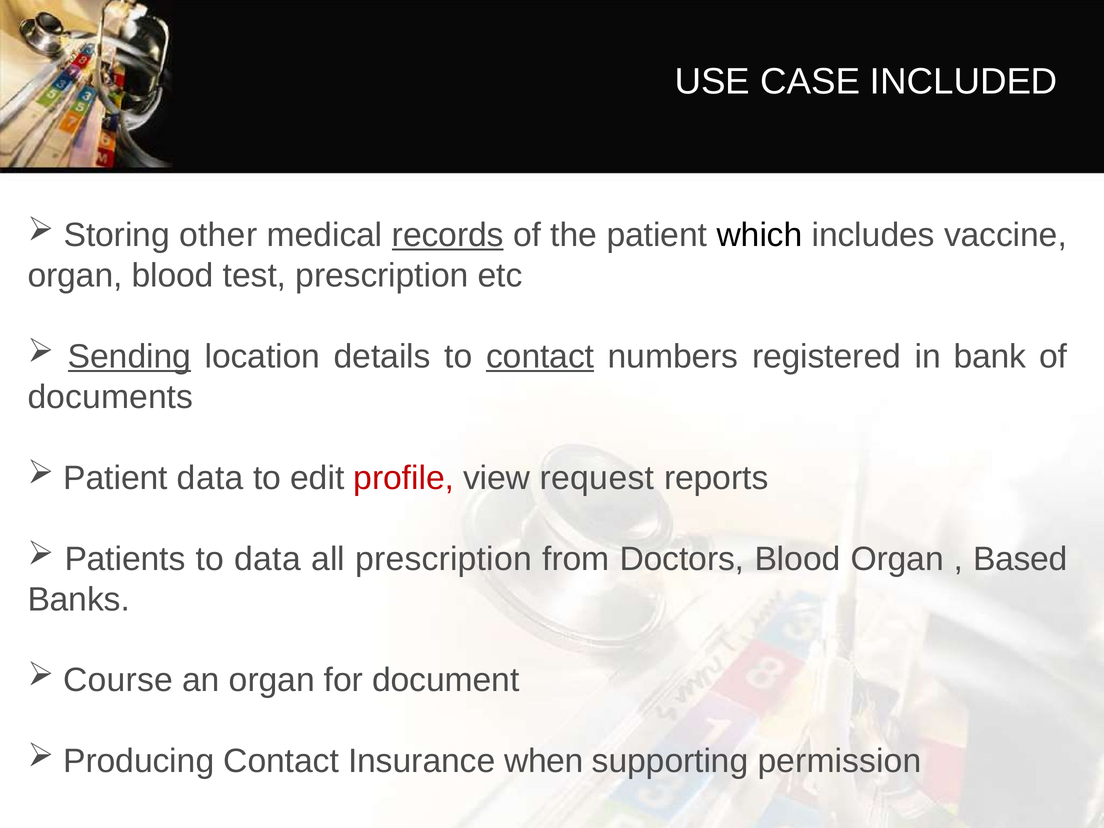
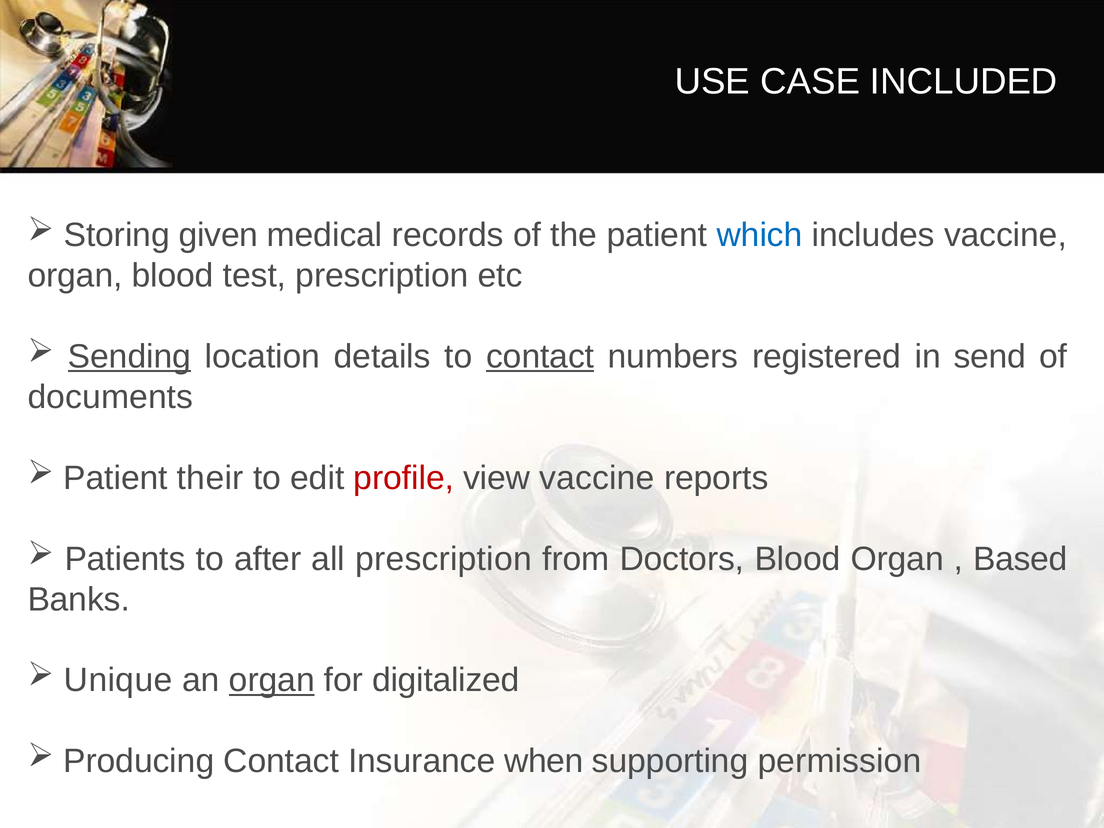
other: other -> given
records underline: present -> none
which colour: black -> blue
bank: bank -> send
Patient data: data -> their
view request: request -> vaccine
to data: data -> after
Course: Course -> Unique
organ at (272, 680) underline: none -> present
document: document -> digitalized
